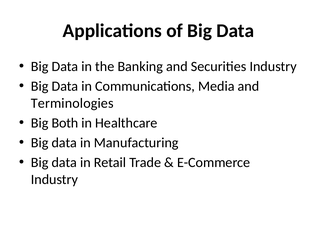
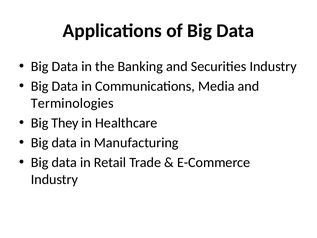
Both: Both -> They
